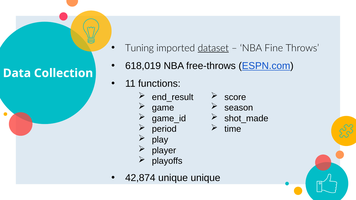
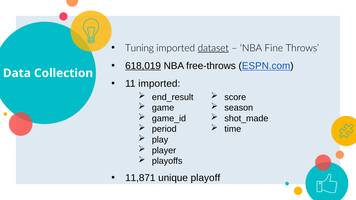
618,019 underline: none -> present
11 functions: functions -> imported
42,874: 42,874 -> 11,871
unique unique: unique -> playoff
